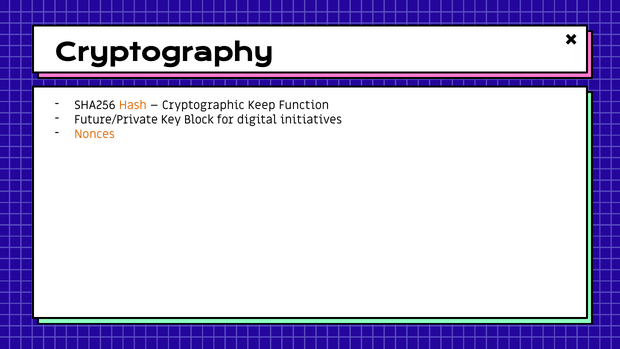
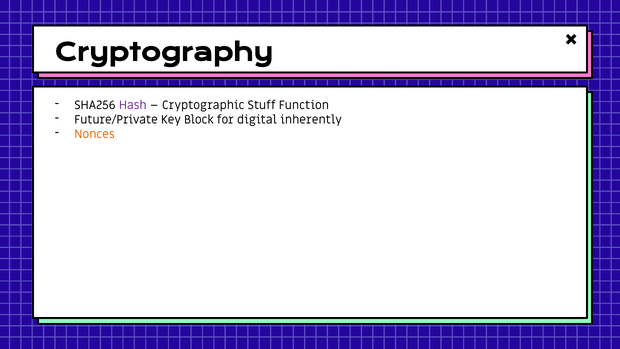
Hash colour: orange -> purple
Keep: Keep -> Stuff
initiatives: initiatives -> inherently
